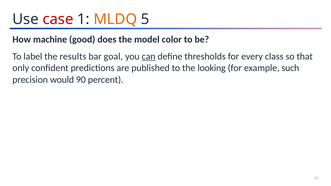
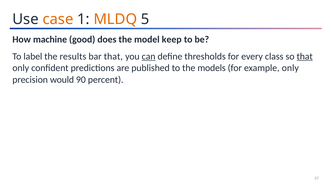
case colour: red -> orange
color: color -> keep
bar goal: goal -> that
that at (305, 56) underline: none -> present
looking: looking -> models
example such: such -> only
